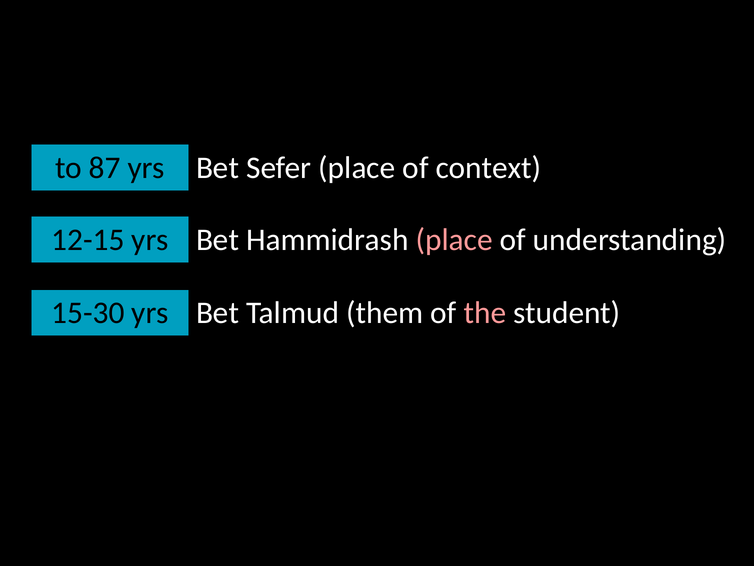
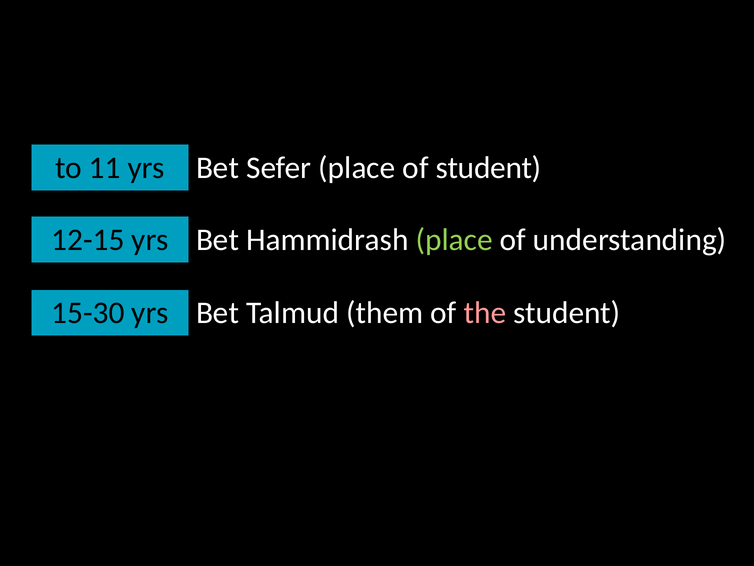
87: 87 -> 11
of context: context -> student
place at (454, 240) colour: pink -> light green
